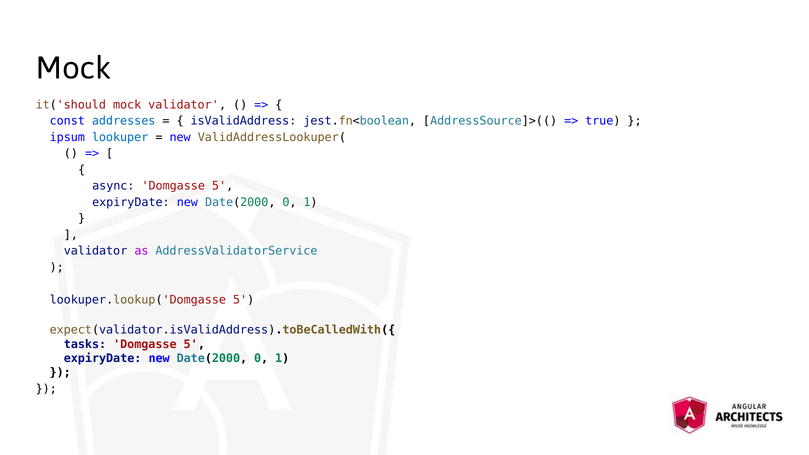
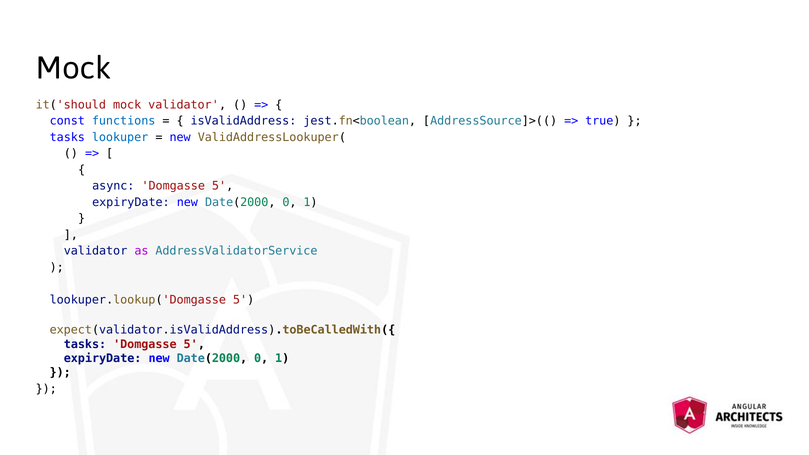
addresses: addresses -> functions
ipsum at (67, 137): ipsum -> tasks
